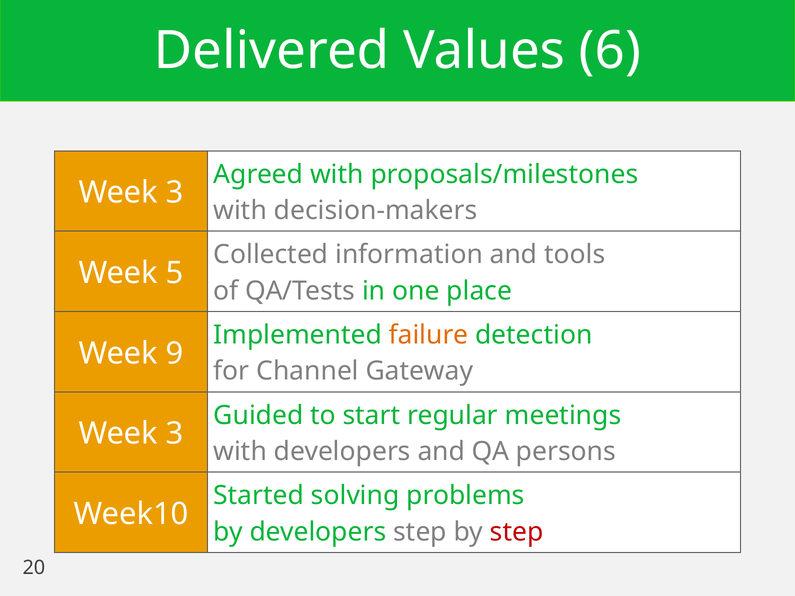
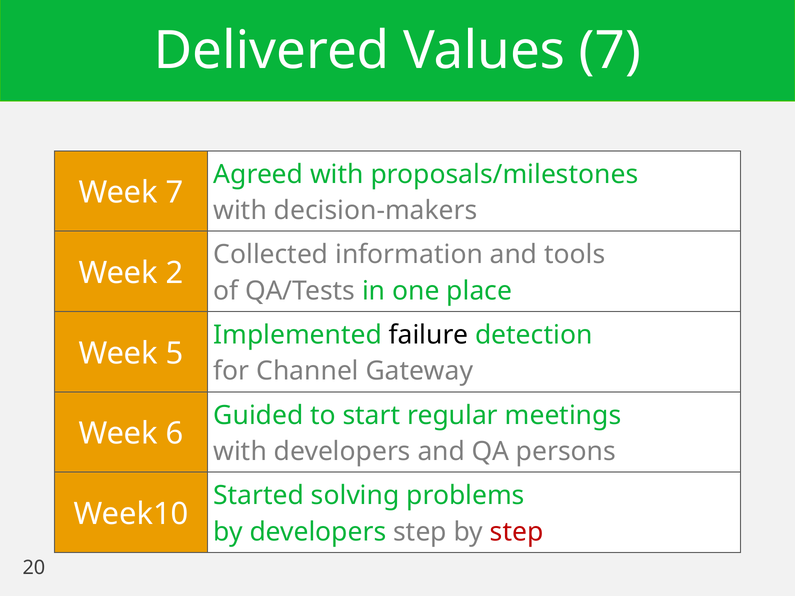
Values 6: 6 -> 7
3 at (175, 193): 3 -> 7
5: 5 -> 2
failure colour: orange -> black
9: 9 -> 5
3 at (175, 434): 3 -> 6
